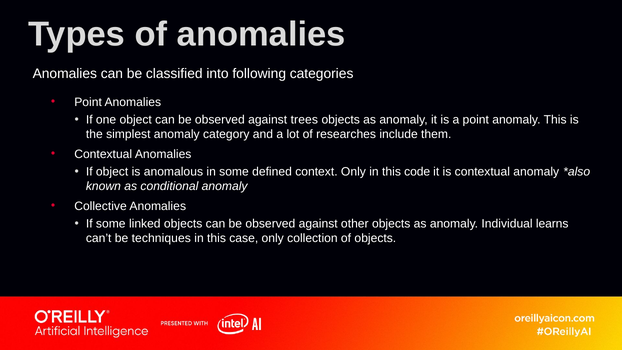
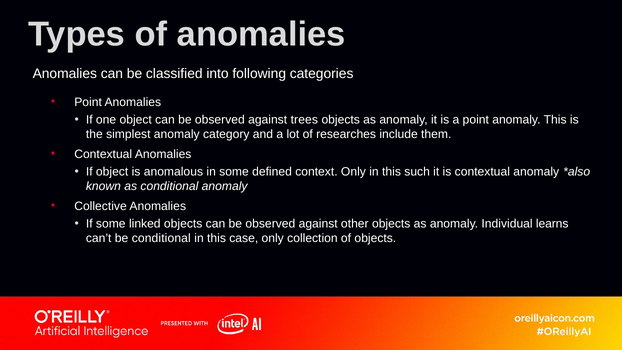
code: code -> such
be techniques: techniques -> conditional
